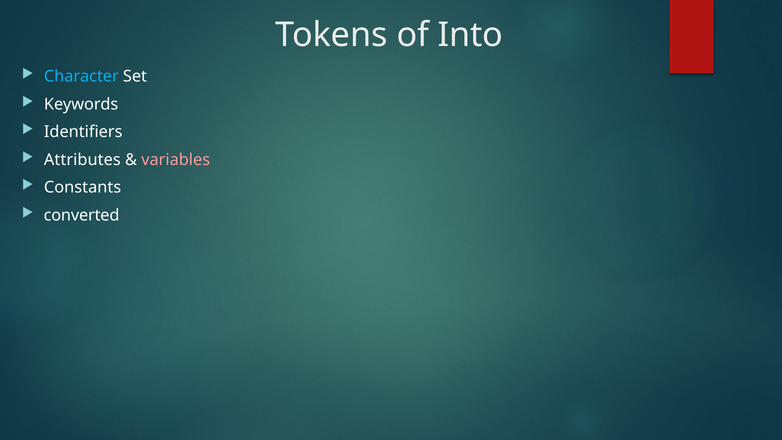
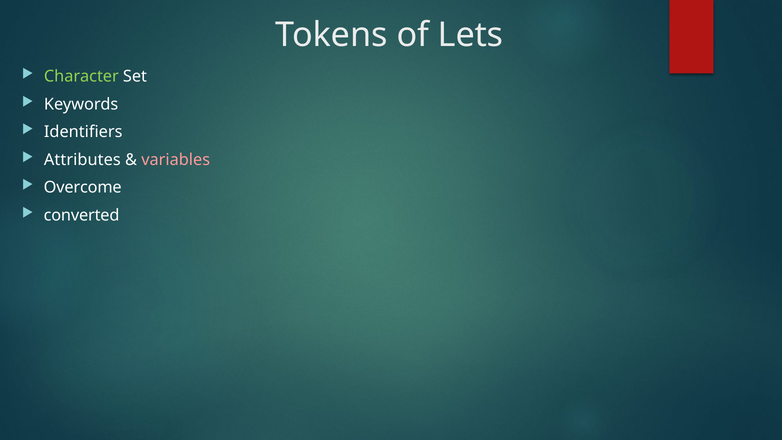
Into: Into -> Lets
Character colour: light blue -> light green
Constants: Constants -> Overcome
